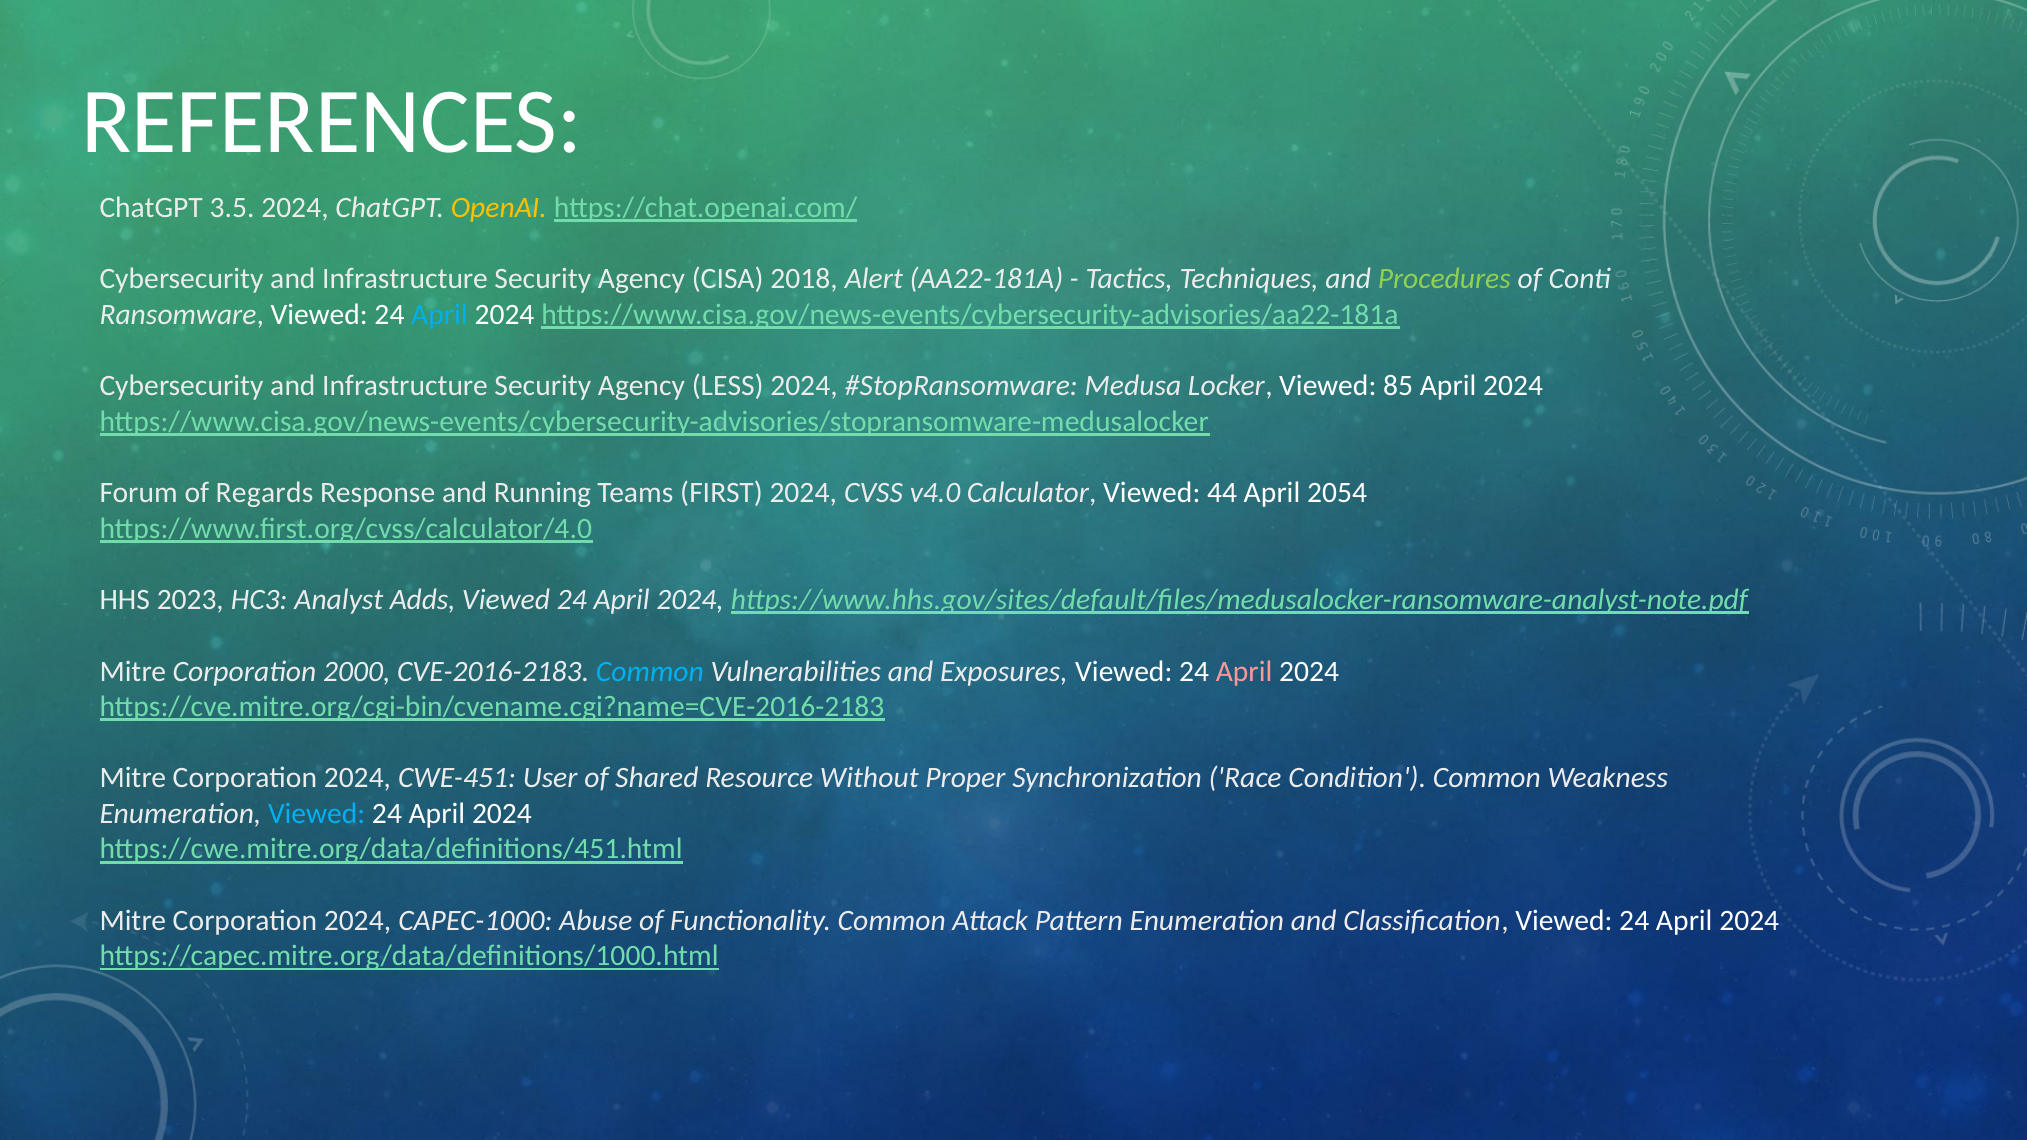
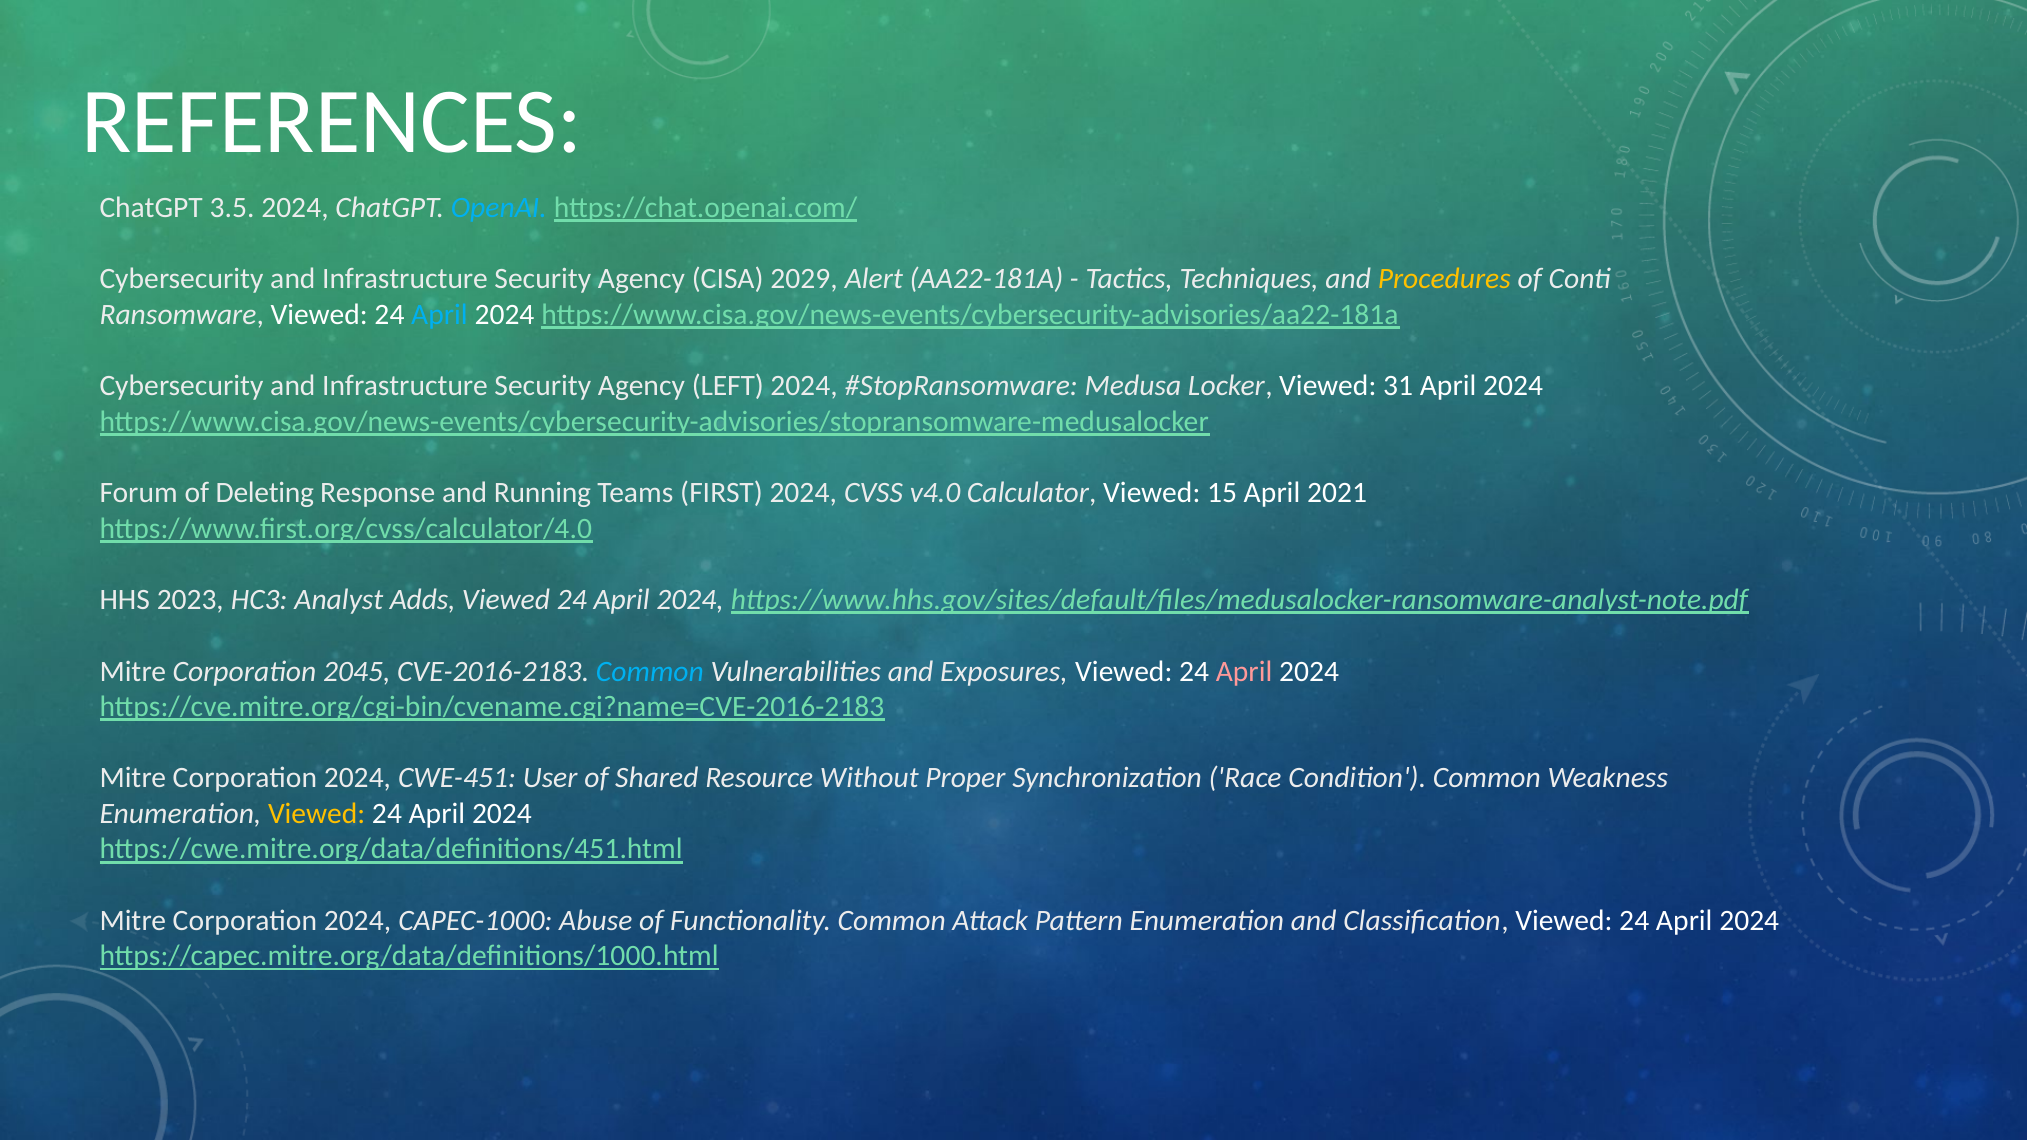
OpenAI colour: yellow -> light blue
2018: 2018 -> 2029
Procedures colour: light green -> yellow
LESS: LESS -> LEFT
85: 85 -> 31
Regards: Regards -> Deleting
44: 44 -> 15
2054: 2054 -> 2021
2000: 2000 -> 2045
Viewed at (317, 814) colour: light blue -> yellow
